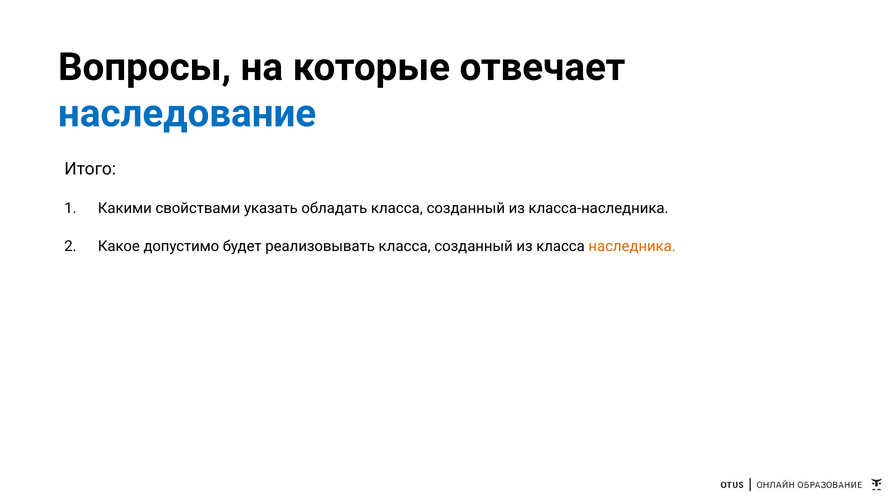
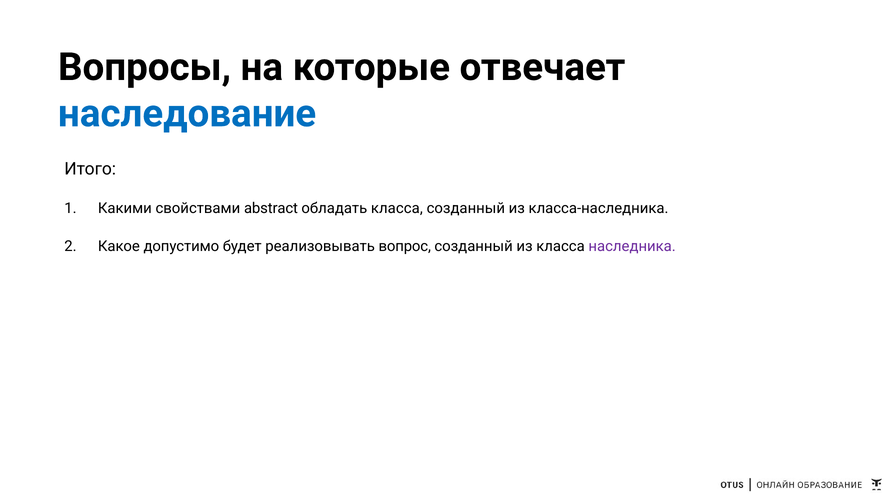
указать: указать -> abstract
реализовывать класса: класса -> вопрос
наследника colour: orange -> purple
